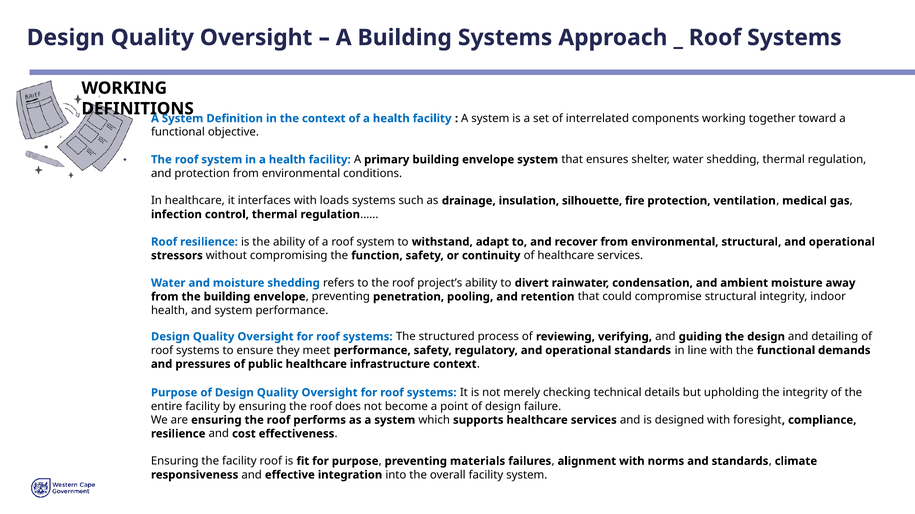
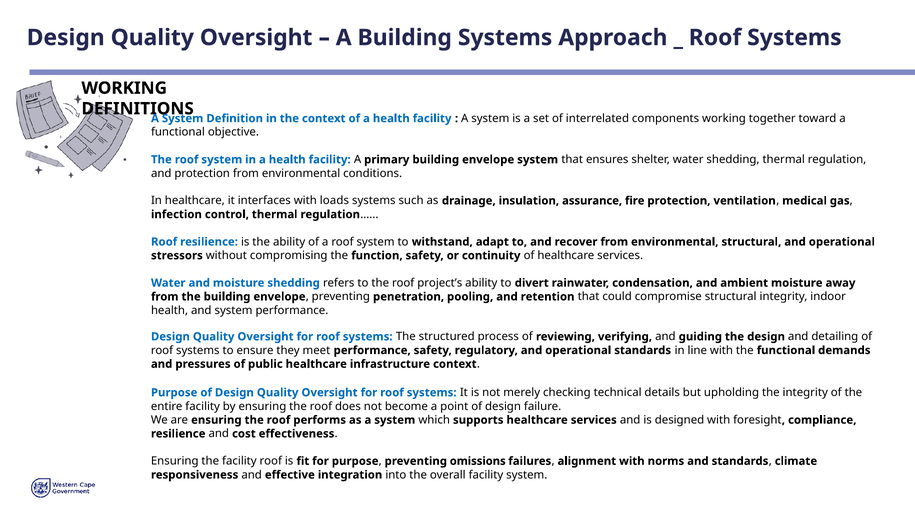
silhouette: silhouette -> assurance
materials: materials -> omissions
